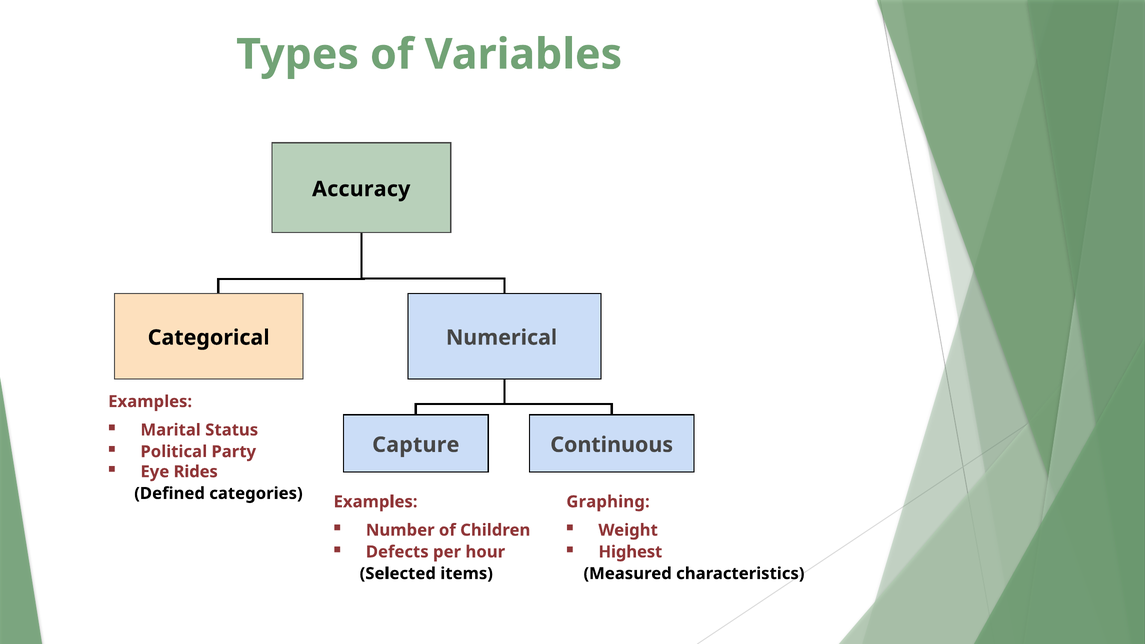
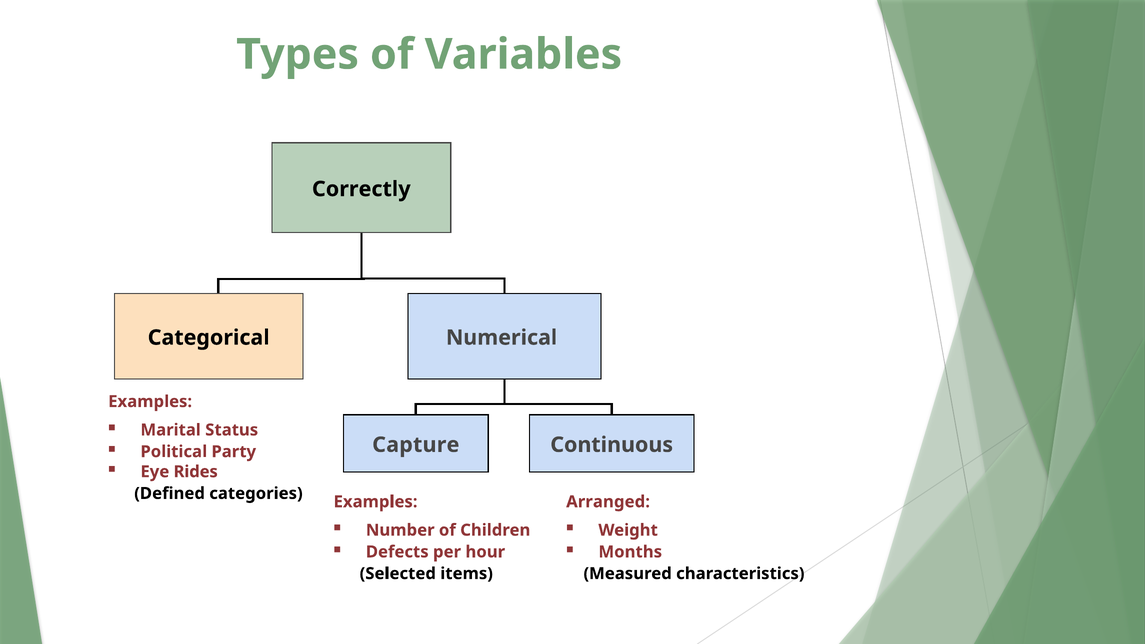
Accuracy: Accuracy -> Correctly
Graphing: Graphing -> Arranged
Highest: Highest -> Months
